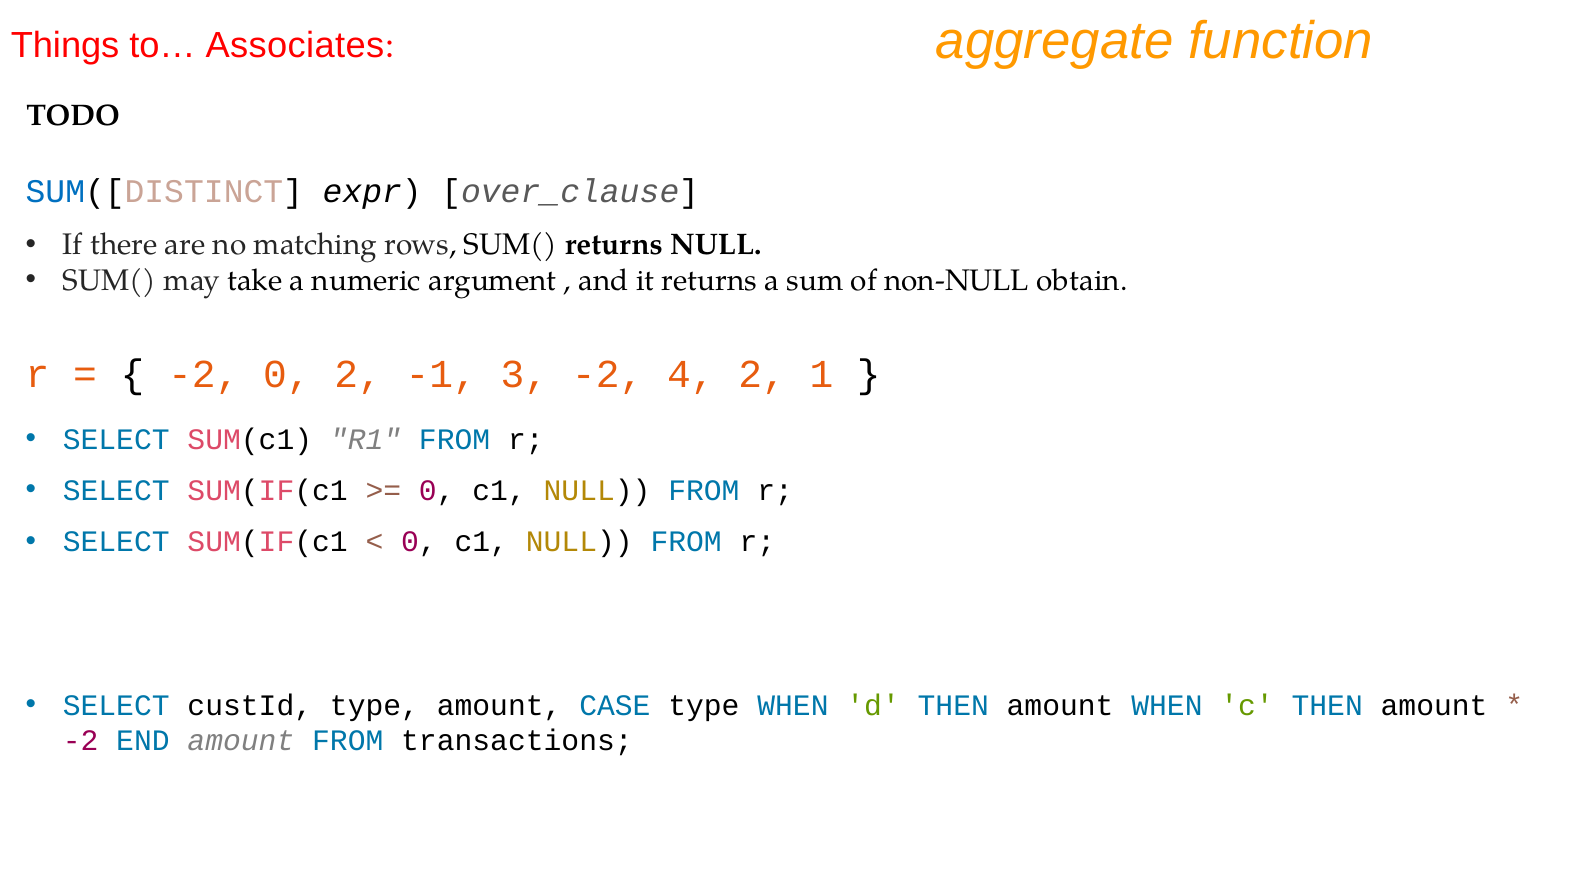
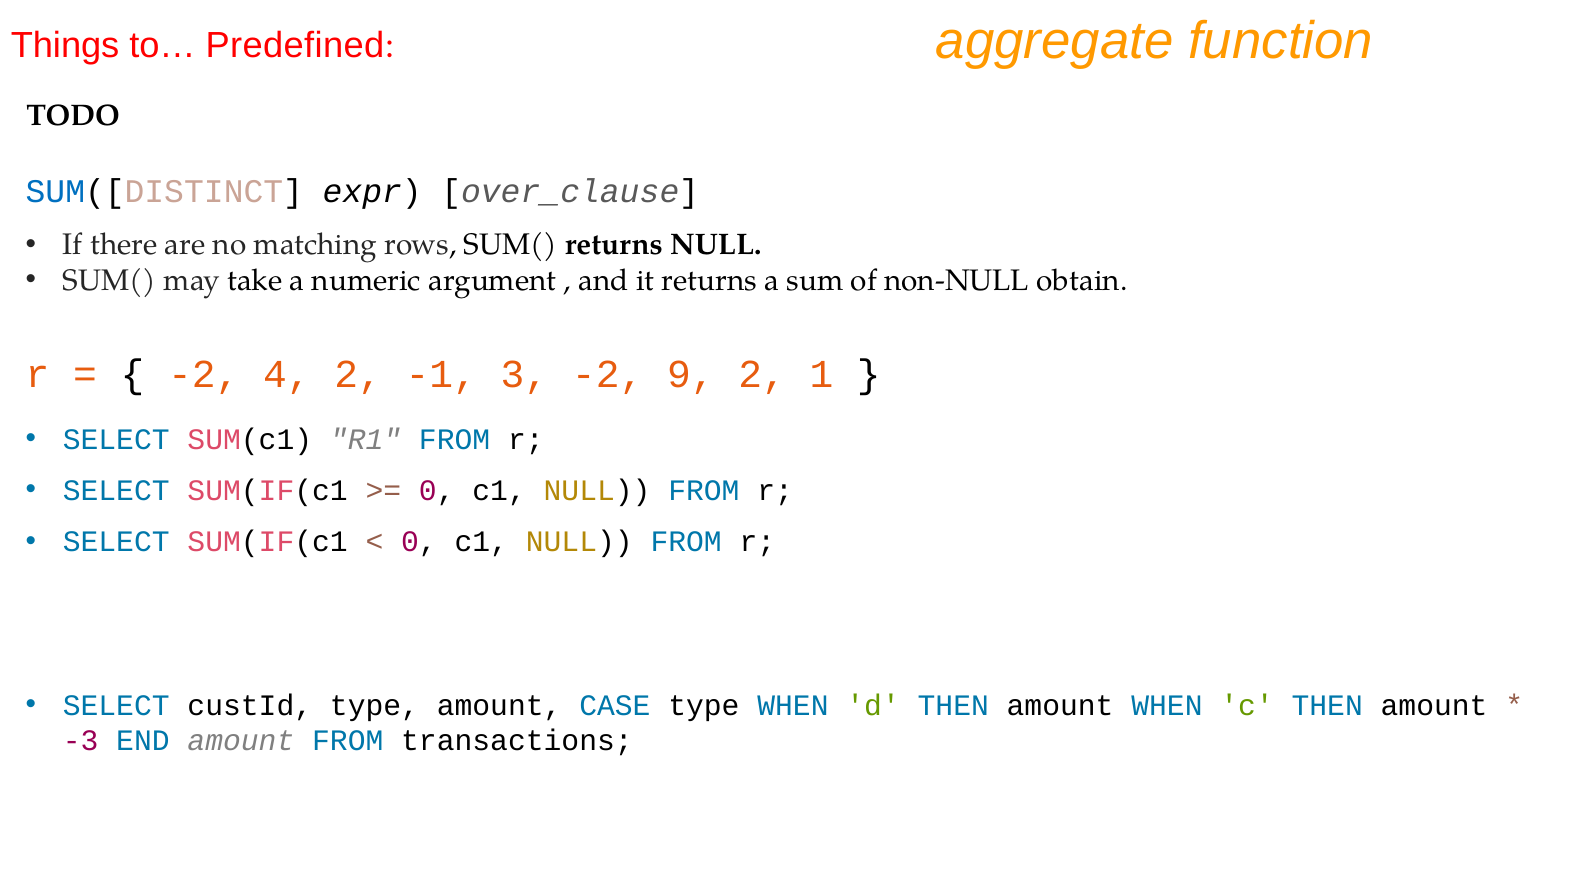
Associates: Associates -> Predefined
-2 0: 0 -> 4
4: 4 -> 9
-2 at (81, 740): -2 -> -3
